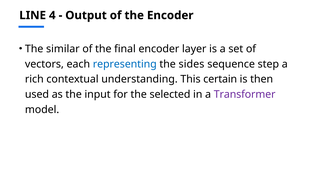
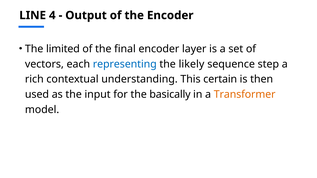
similar: similar -> limited
sides: sides -> likely
selected: selected -> basically
Transformer colour: purple -> orange
